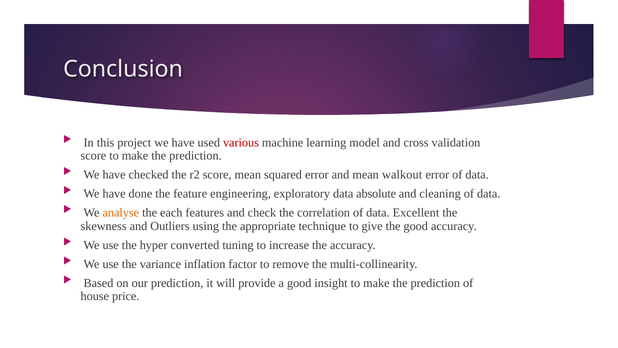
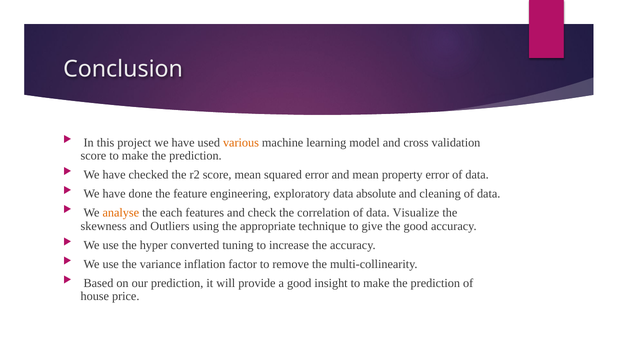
various colour: red -> orange
walkout: walkout -> property
Excellent: Excellent -> Visualize
